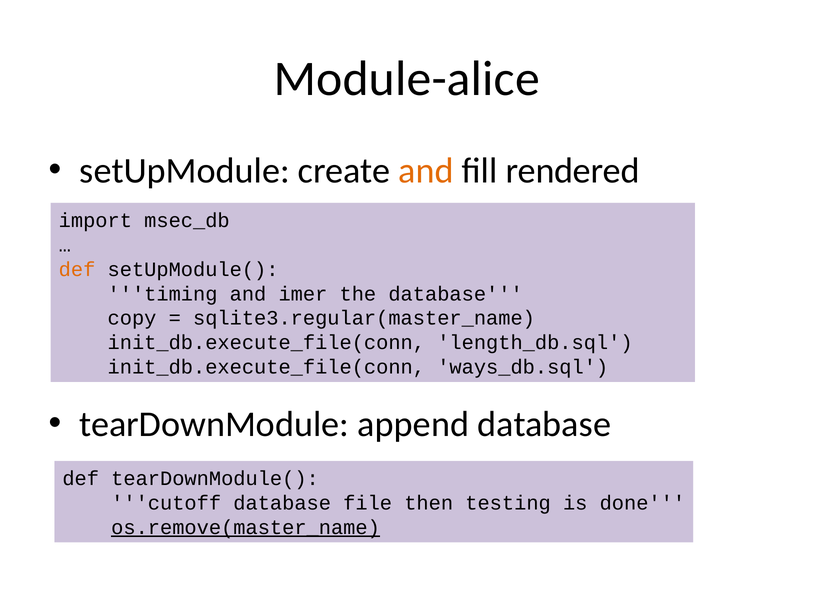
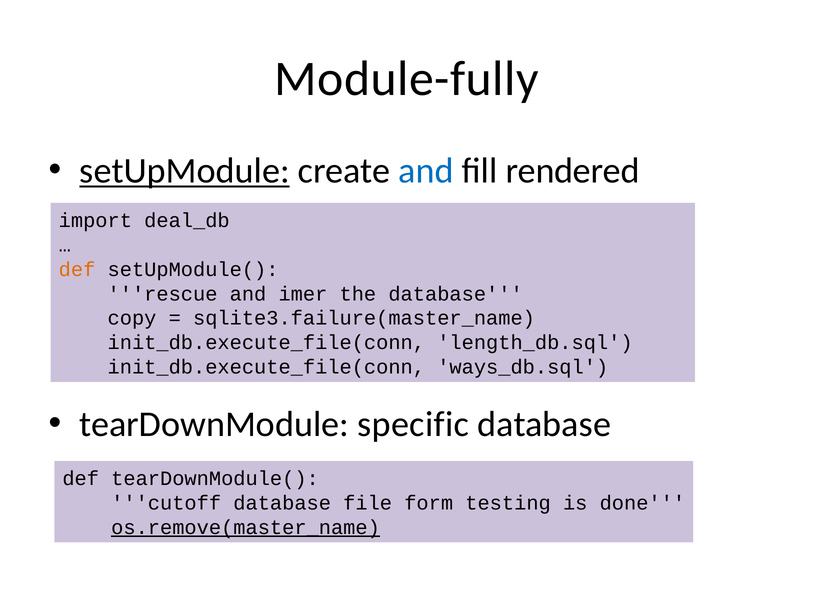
Module-alice: Module-alice -> Module-fully
setUpModule underline: none -> present
and at (426, 171) colour: orange -> blue
msec_db: msec_db -> deal_db
timing: timing -> rescue
sqlite3.regular(master_name: sqlite3.regular(master_name -> sqlite3.failure(master_name
append: append -> specific
then: then -> form
